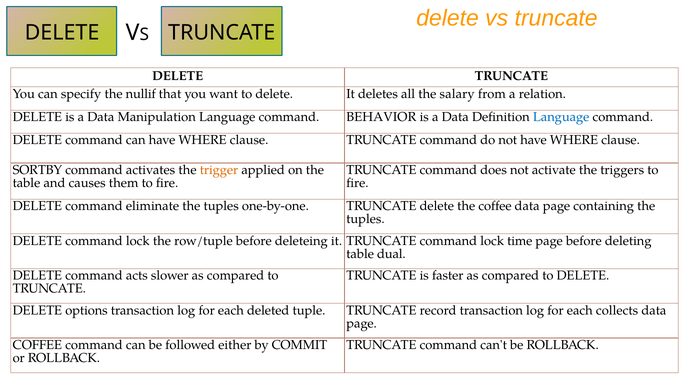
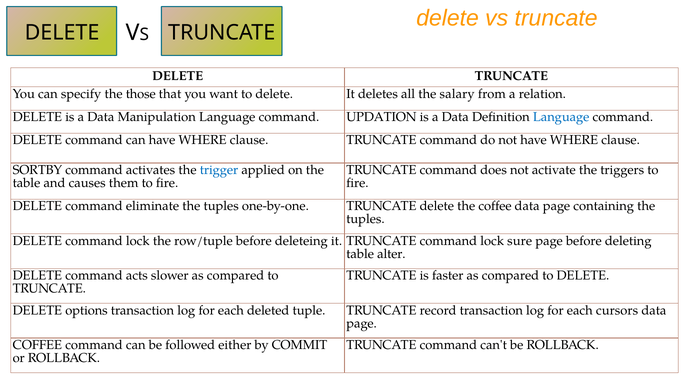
nullif: nullif -> those
BEHAVIOR: BEHAVIOR -> UPDATION
trigger colour: orange -> blue
time: time -> sure
dual: dual -> alter
collects: collects -> cursors
